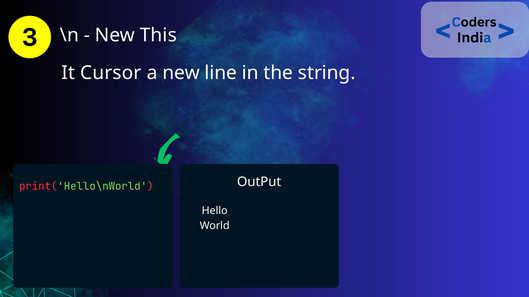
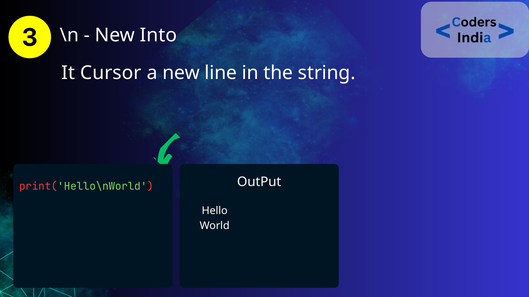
This: This -> Into
